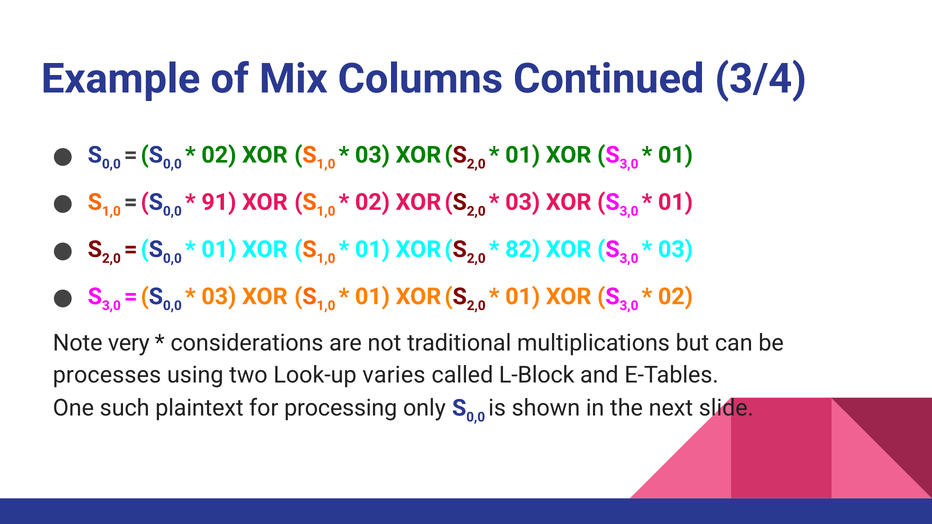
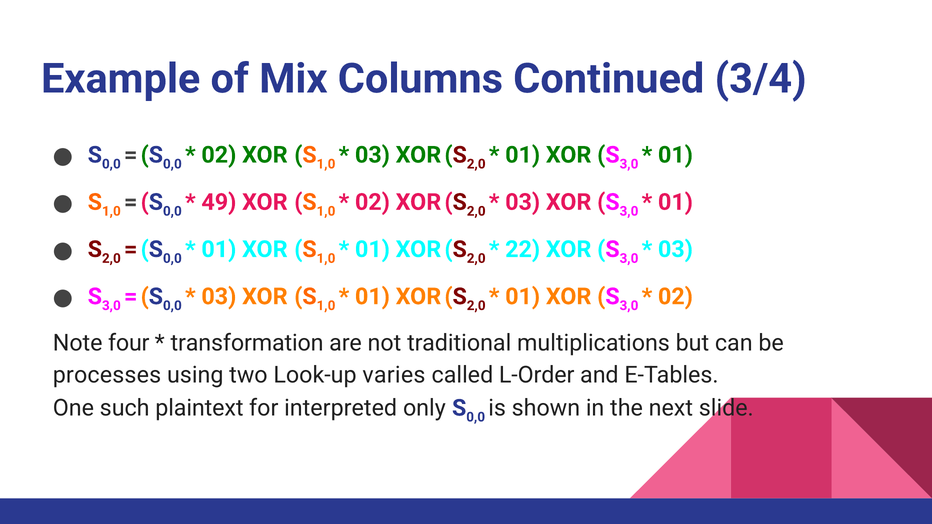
91: 91 -> 49
82: 82 -> 22
very: very -> four
considerations: considerations -> transformation
L-Block: L-Block -> L-Order
processing: processing -> interpreted
